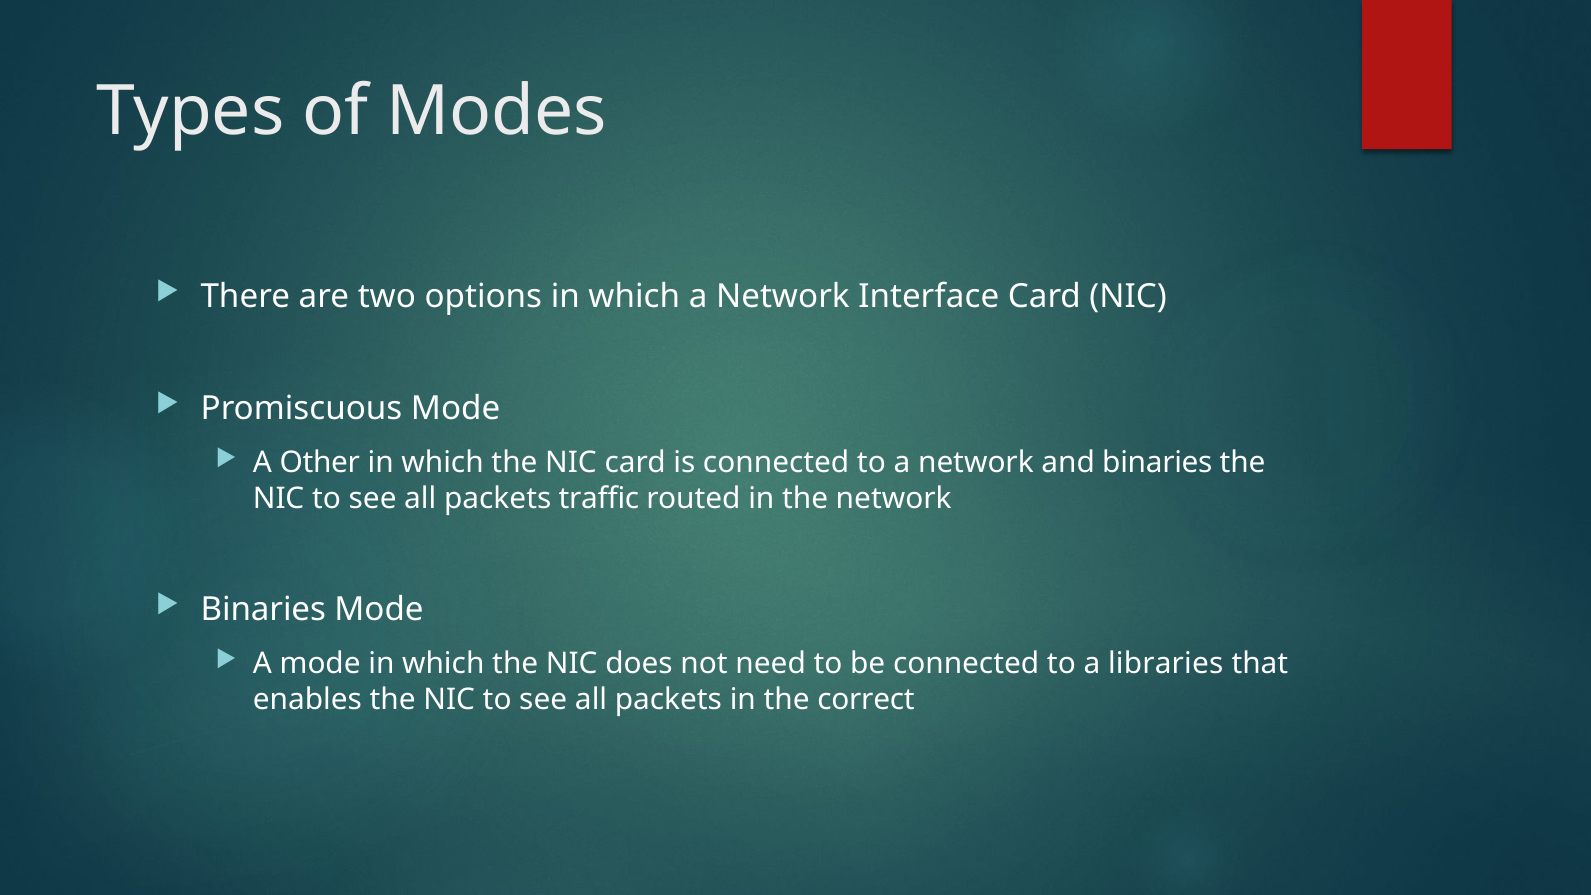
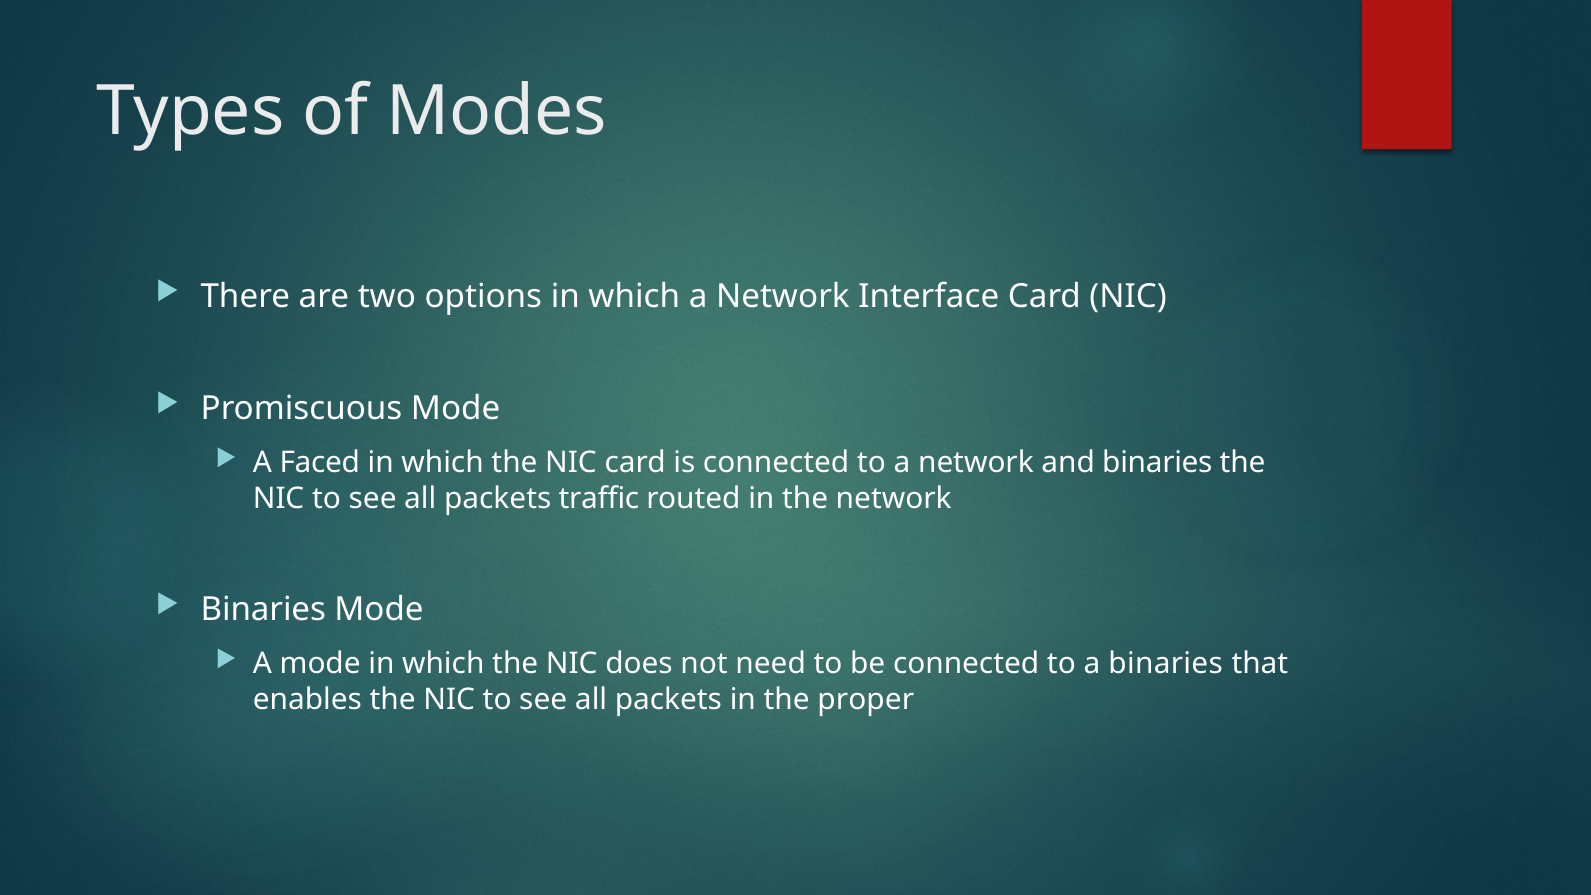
Other: Other -> Faced
a libraries: libraries -> binaries
correct: correct -> proper
